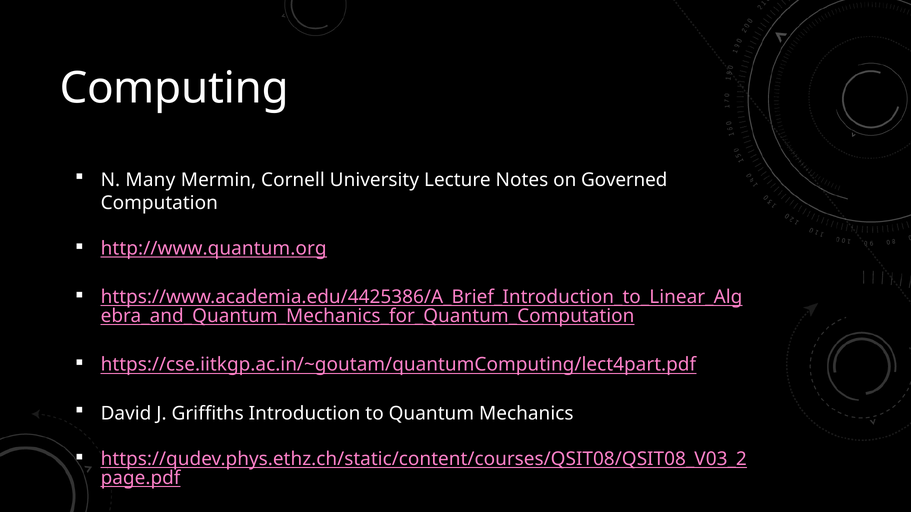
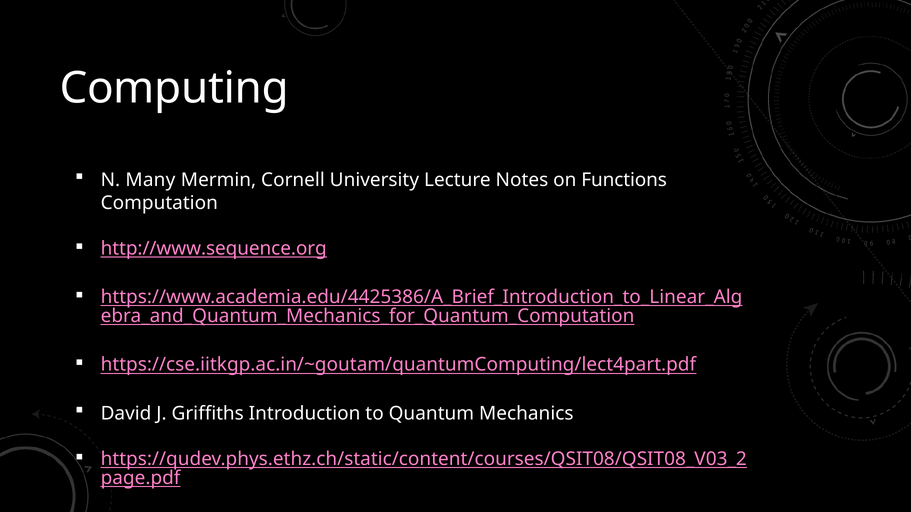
Governed: Governed -> Functions
http://www.quantum.org: http://www.quantum.org -> http://www.sequence.org
